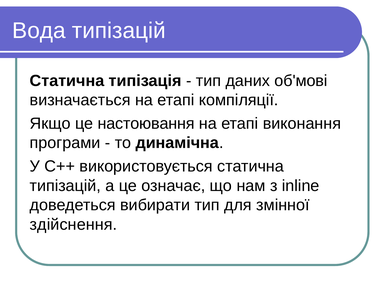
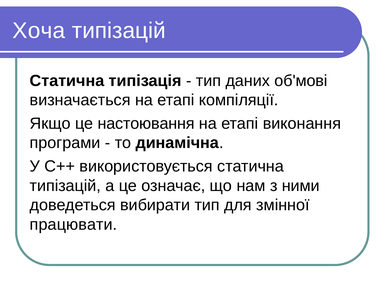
Вода: Вода -> Хоча
inline: inline -> ними
здійснення: здійснення -> працювати
